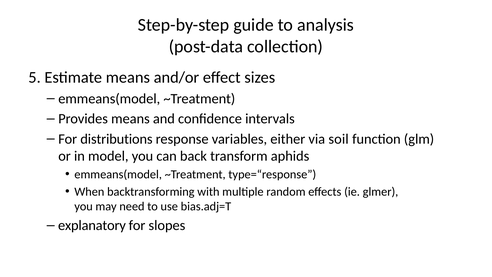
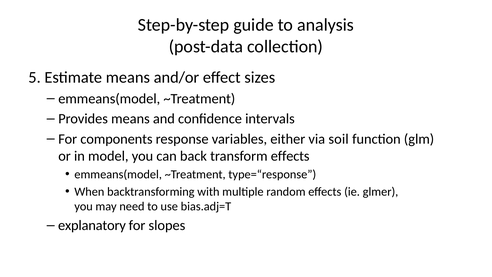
distributions: distributions -> components
transform aphids: aphids -> effects
